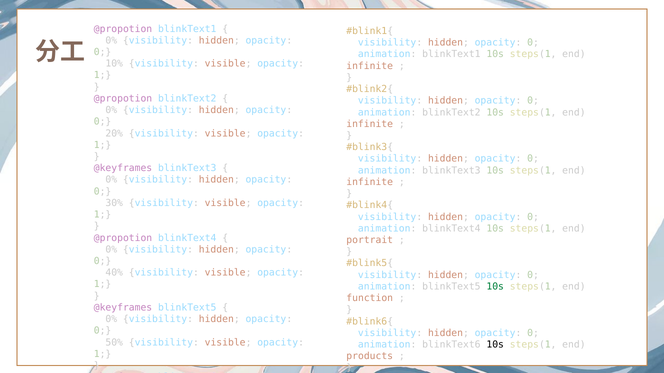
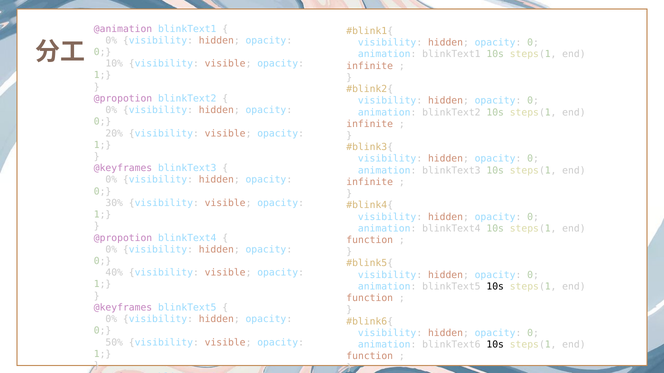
@propotion at (123, 29): @propotion -> @animation
portrait at (370, 240): portrait -> function
10s at (495, 287) colour: green -> black
products at (370, 357): products -> function
